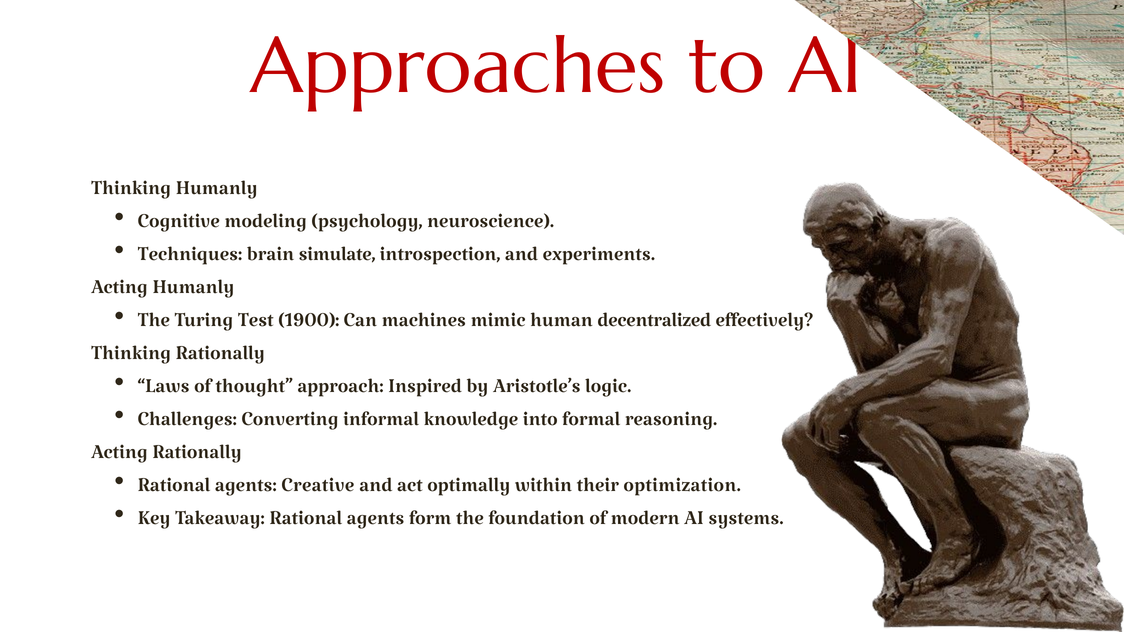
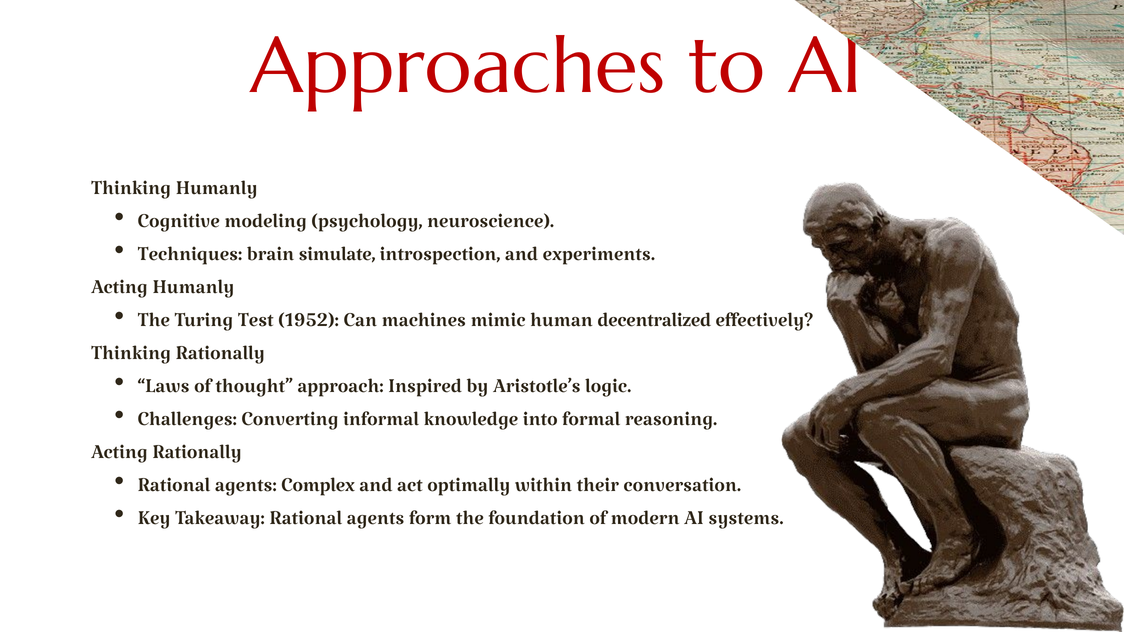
1900: 1900 -> 1952
Creative: Creative -> Complex
optimization: optimization -> conversation
